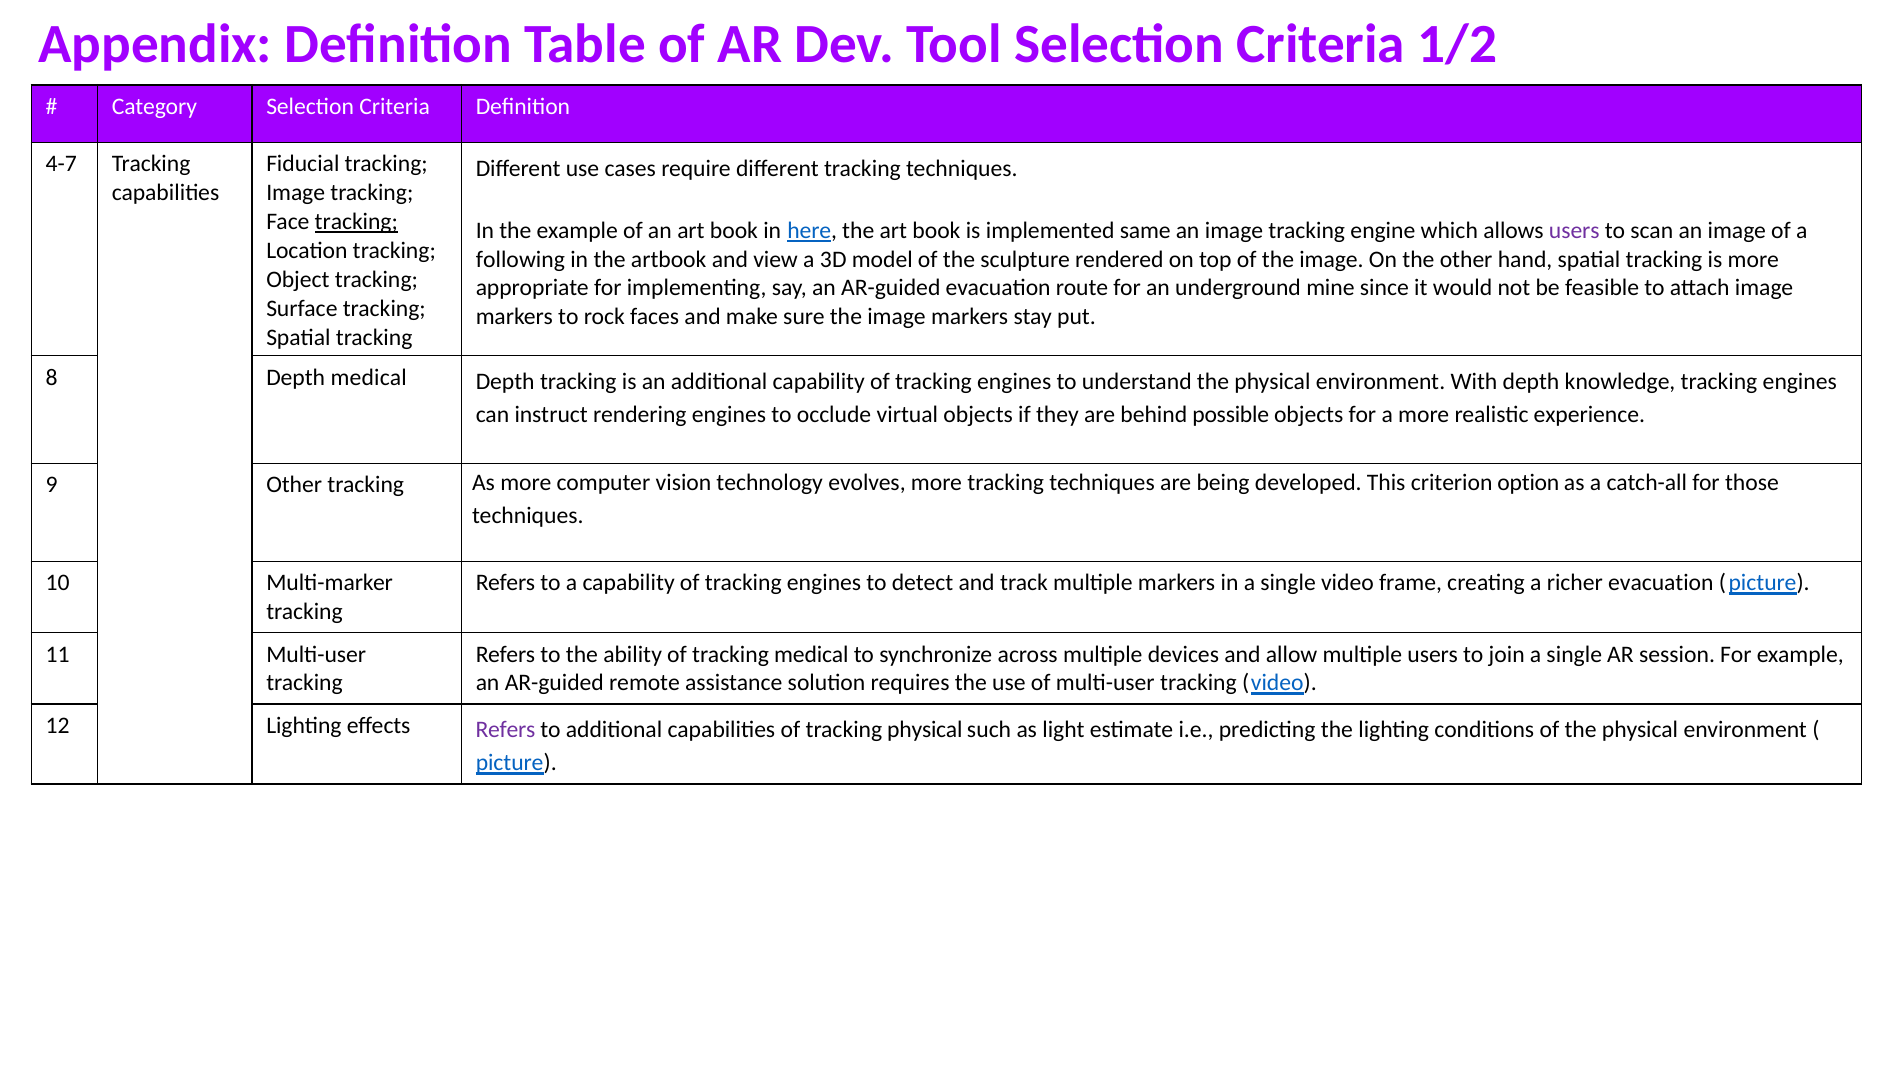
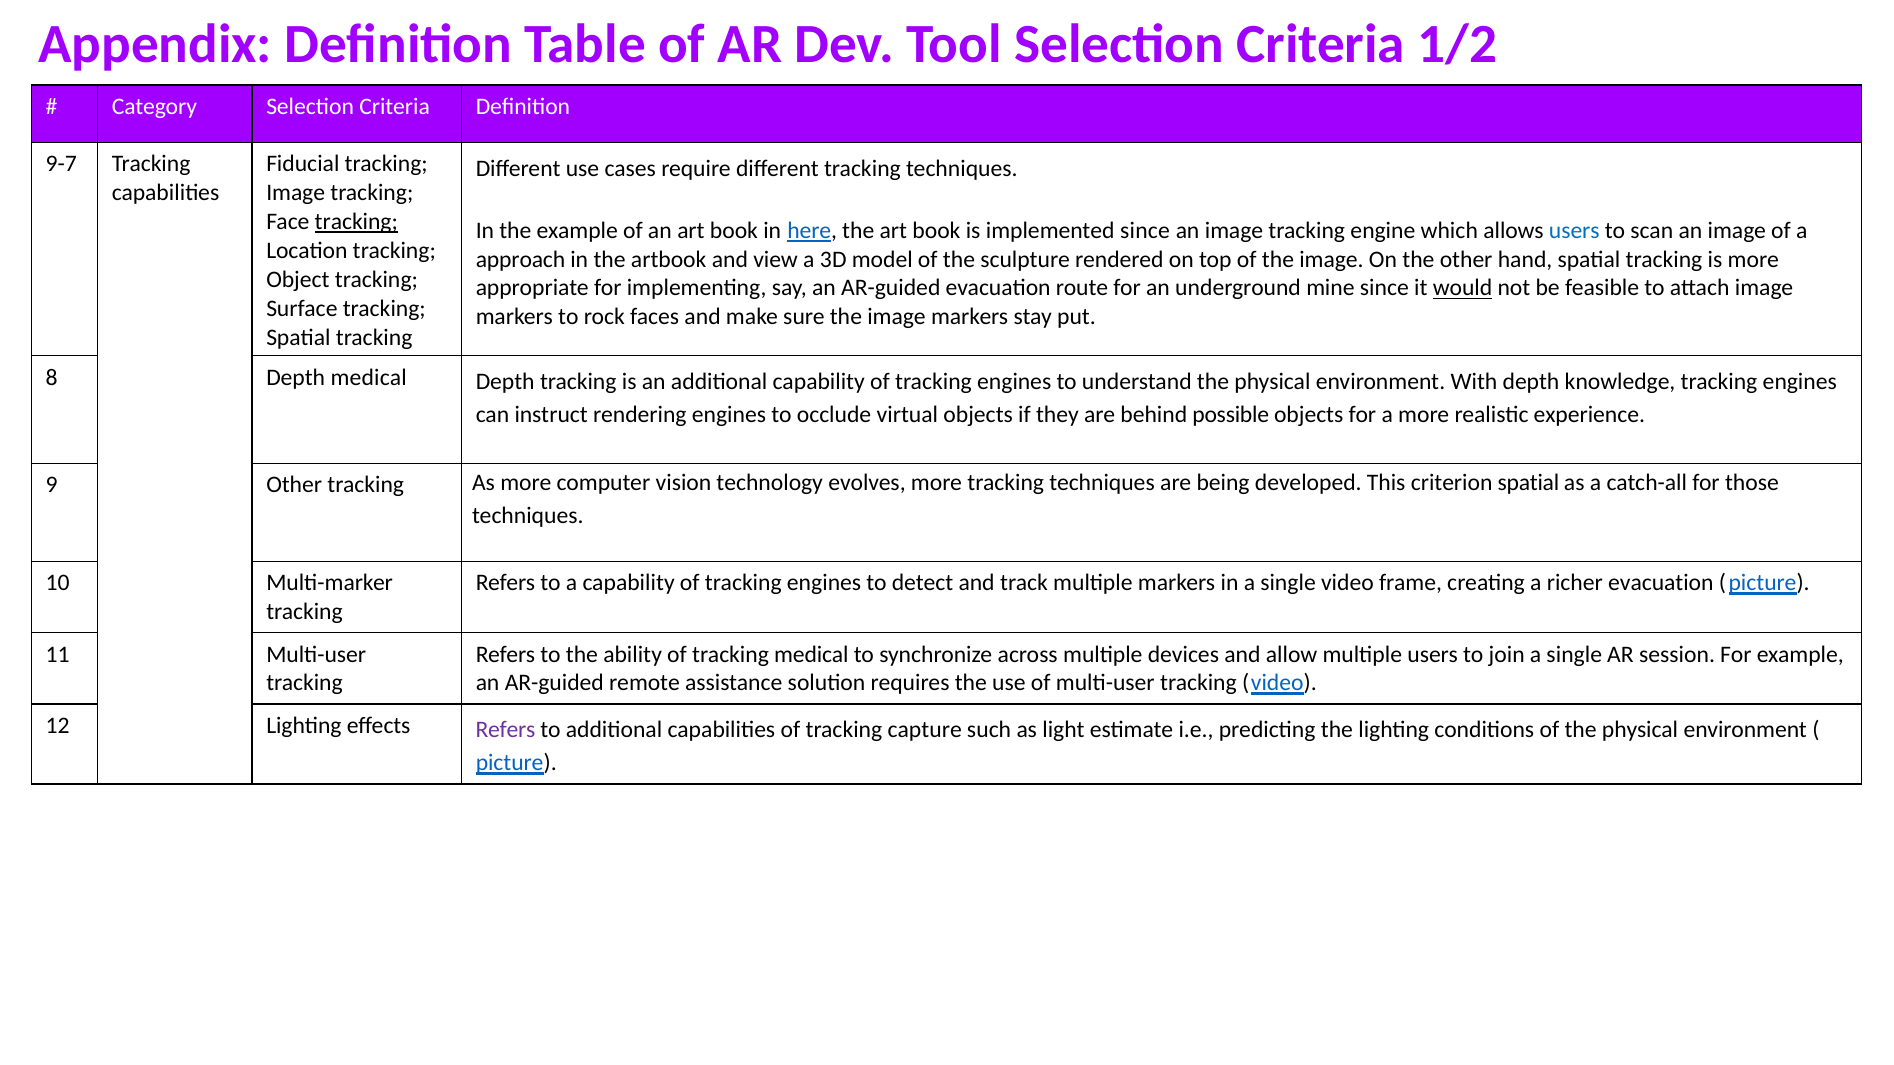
4-7: 4-7 -> 9-7
implemented same: same -> since
users at (1574, 231) colour: purple -> blue
following: following -> approach
would underline: none -> present
criterion option: option -> spatial
tracking physical: physical -> capture
